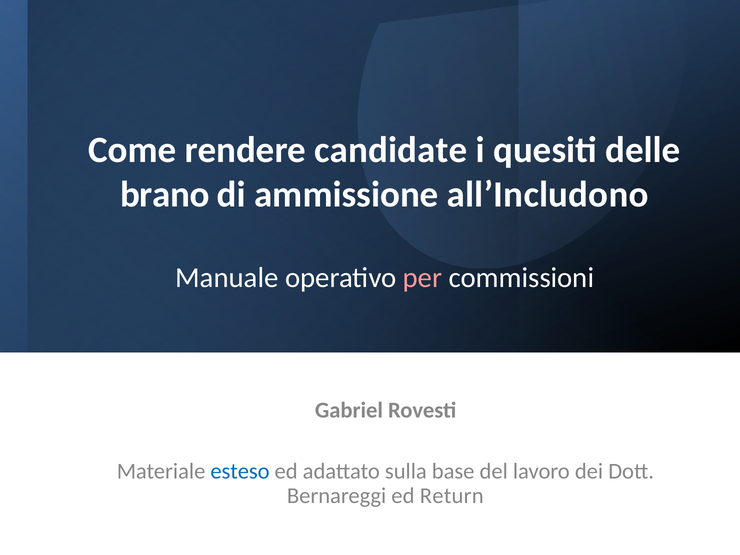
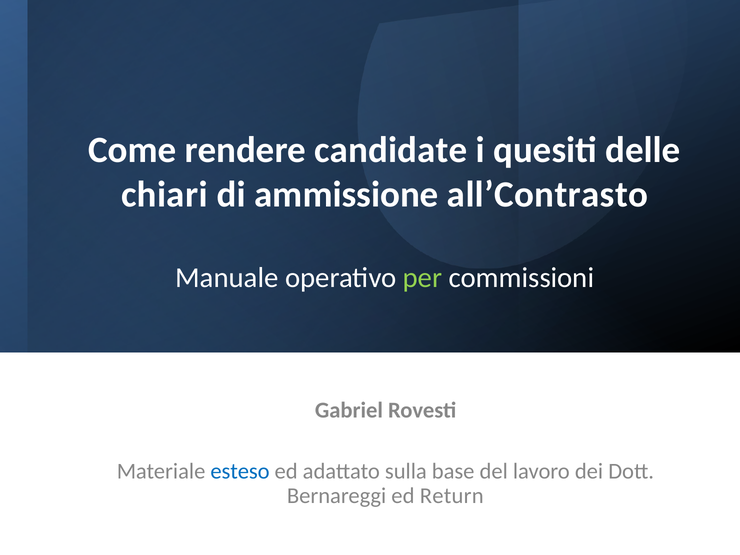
brano: brano -> chiari
all’Includono: all’Includono -> all’Contrasto
per colour: pink -> light green
